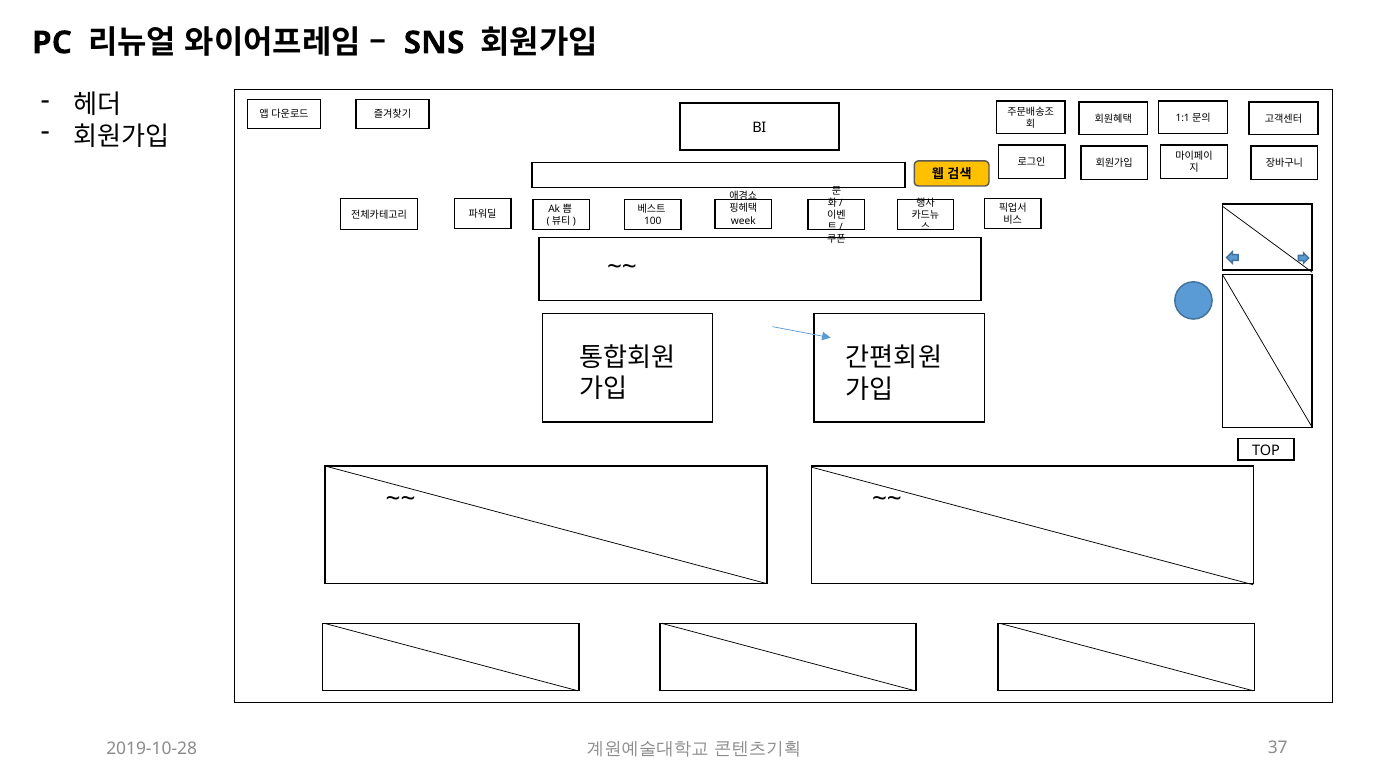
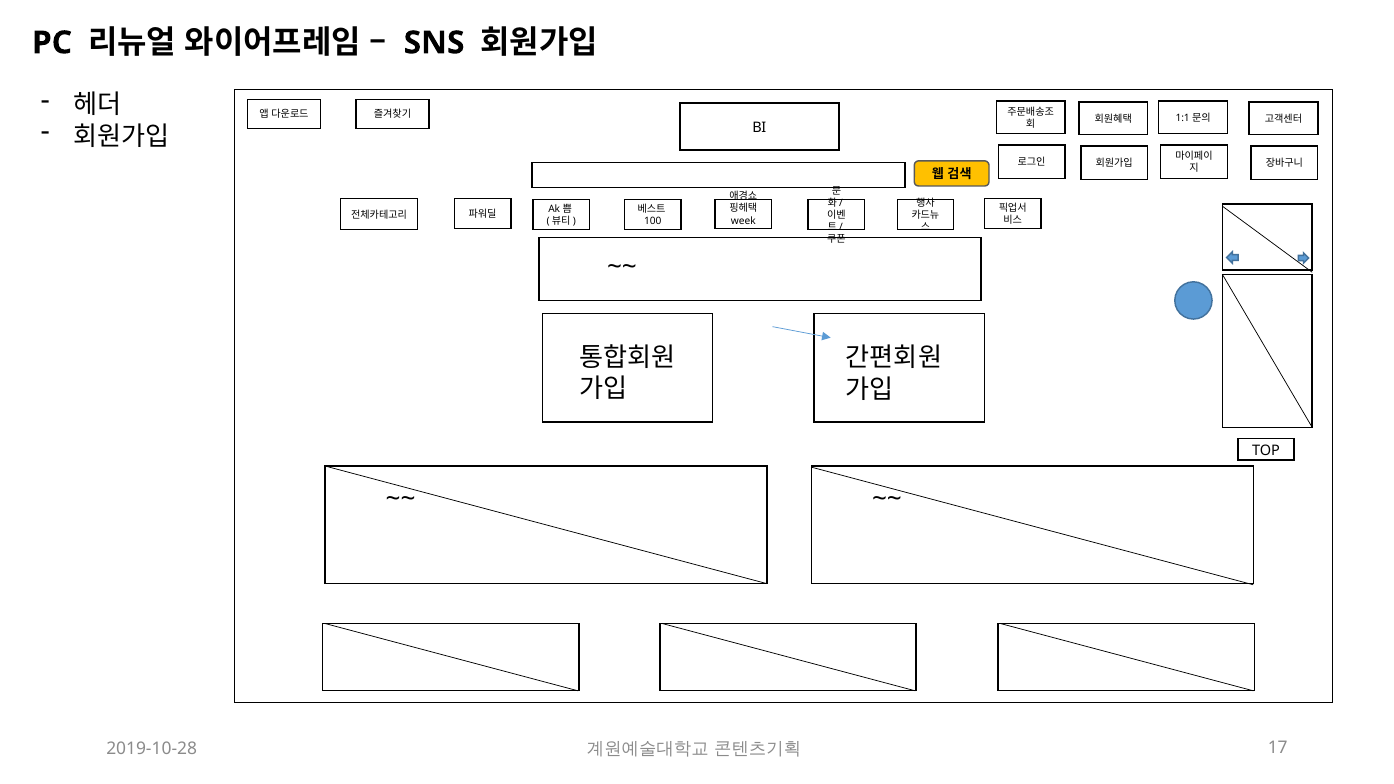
37: 37 -> 17
